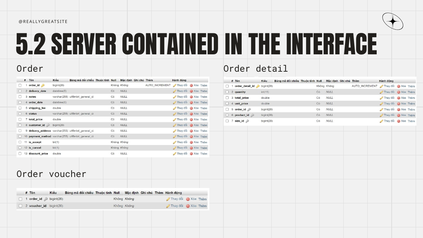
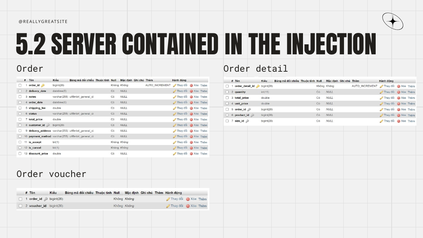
INTERFACE: INTERFACE -> INJECTION
